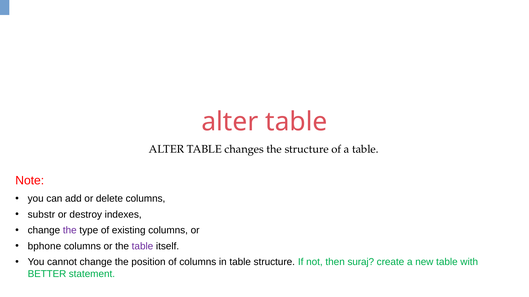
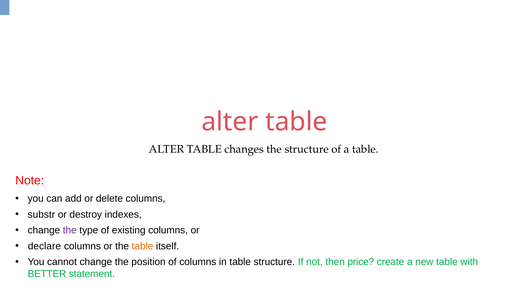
bphone: bphone -> declare
table at (142, 247) colour: purple -> orange
suraj: suraj -> price
